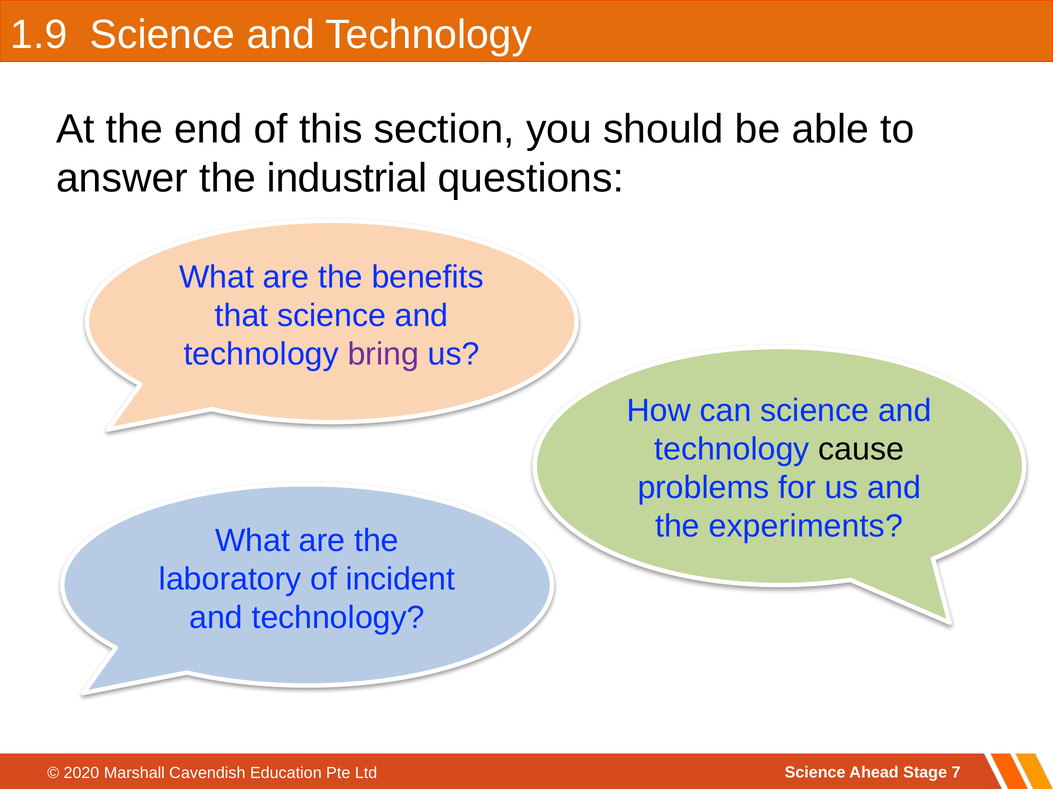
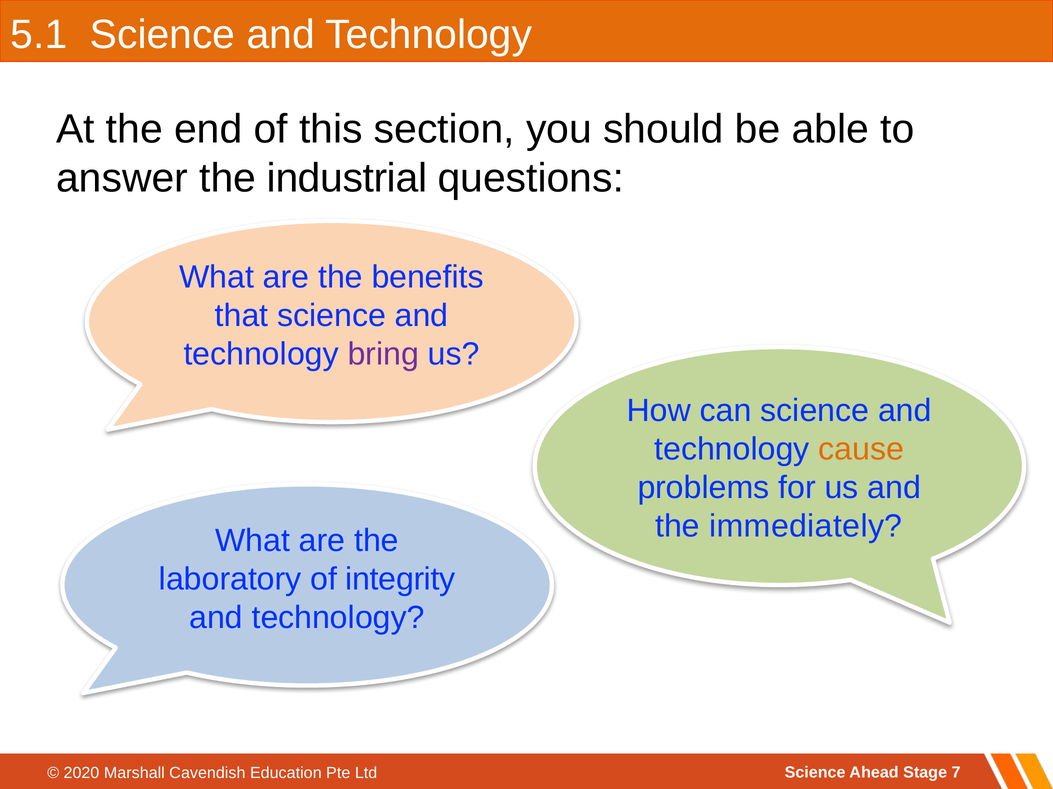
1.9: 1.9 -> 5.1
cause colour: black -> orange
experiments: experiments -> immediately
incident: incident -> integrity
